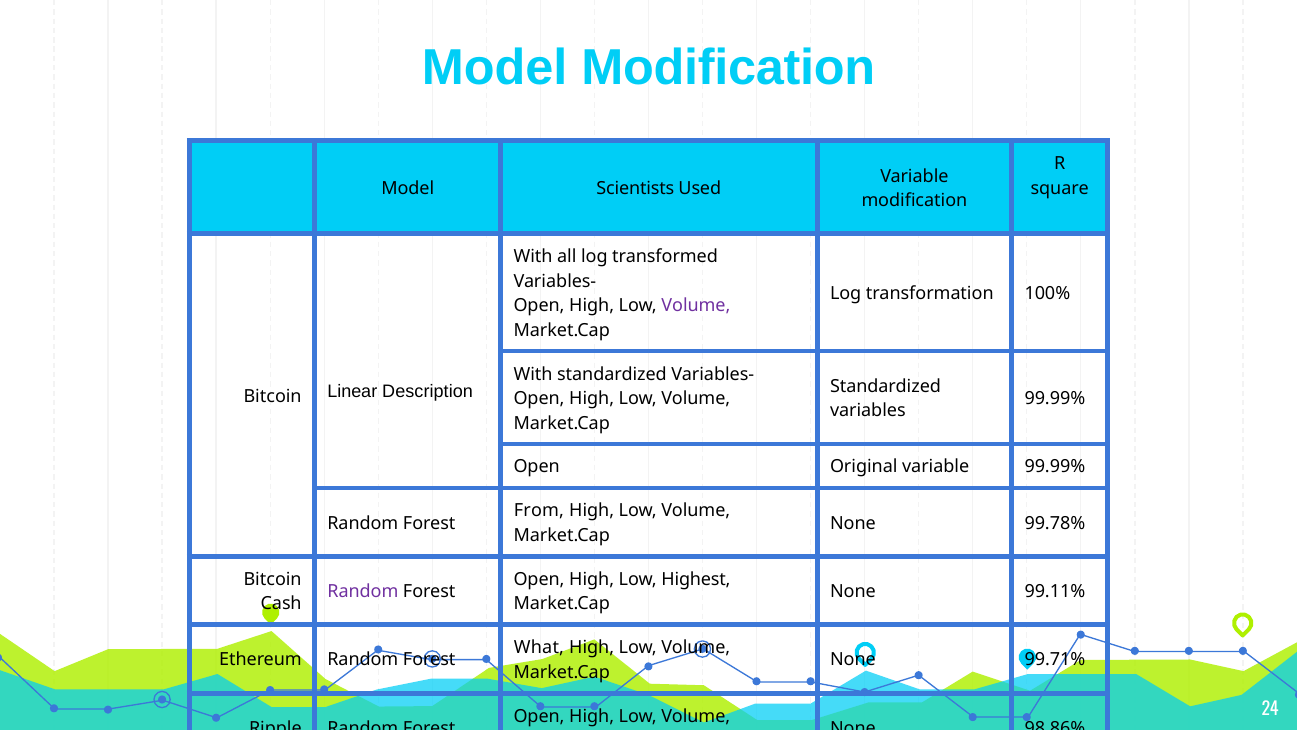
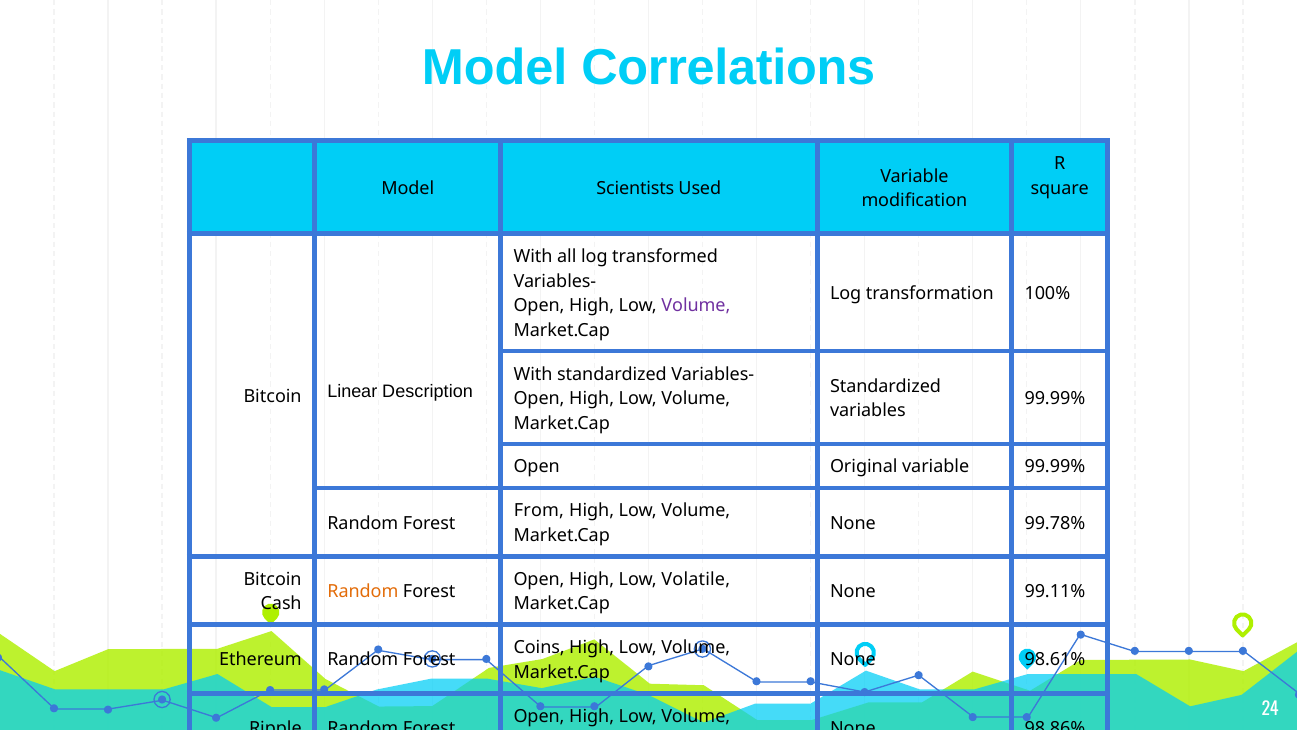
Model Modification: Modification -> Correlations
Highest: Highest -> Volatile
Random at (363, 591) colour: purple -> orange
What: What -> Coins
99.71%: 99.71% -> 98.61%
